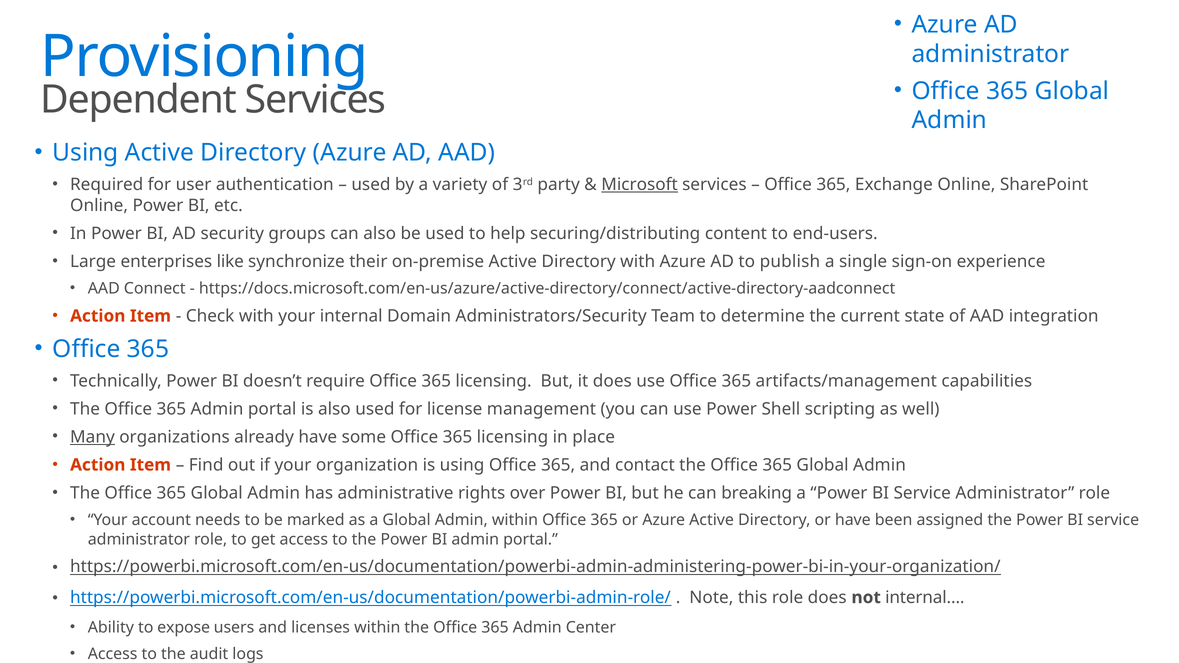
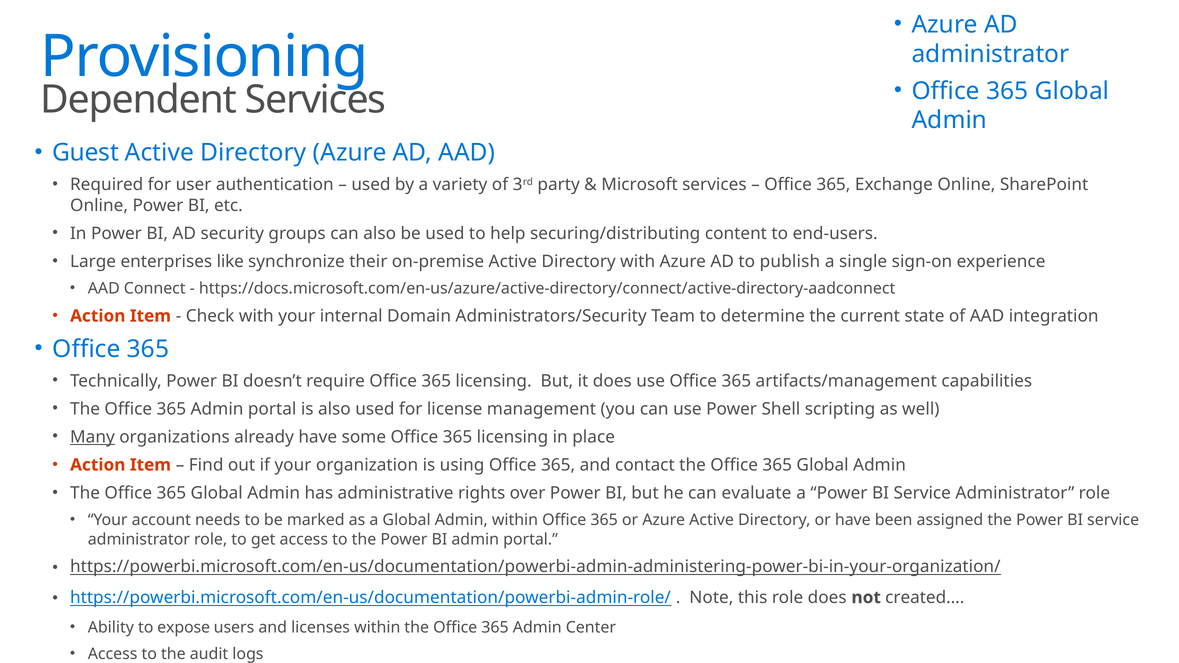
Using at (85, 153): Using -> Guest
Microsoft underline: present -> none
breaking: breaking -> evaluate
internal…: internal… -> created…
